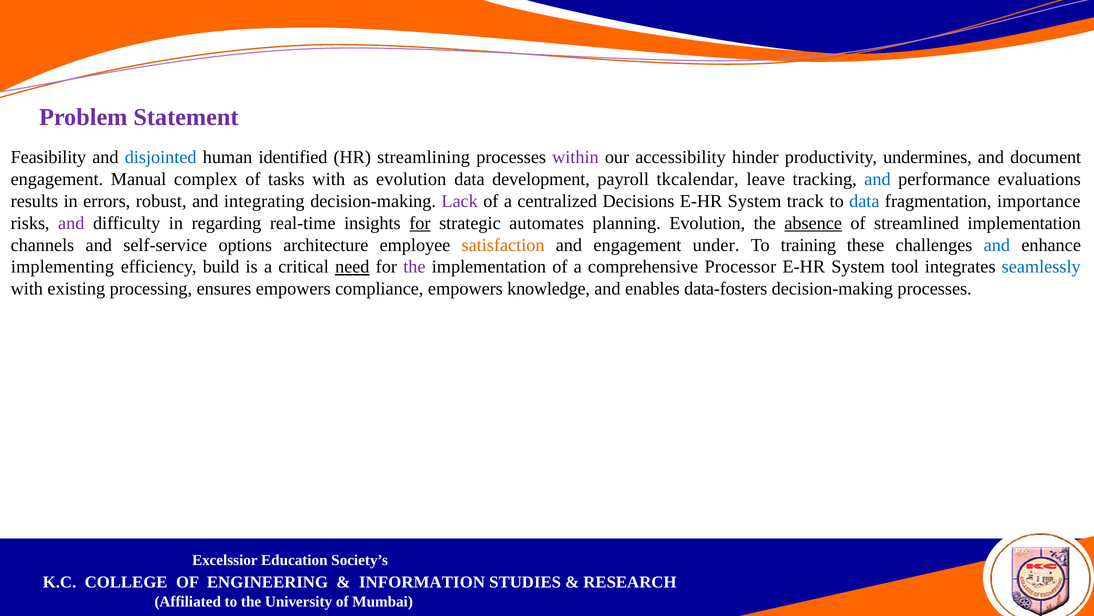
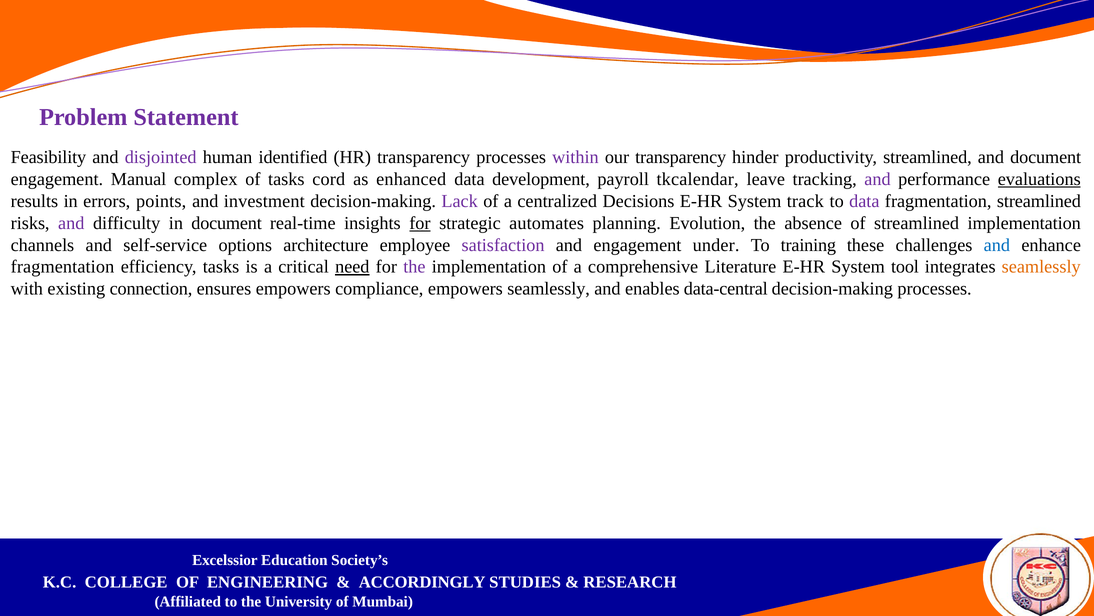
disjointed colour: blue -> purple
HR streamlining: streamlining -> transparency
our accessibility: accessibility -> transparency
productivity undermines: undermines -> streamlined
tasks with: with -> cord
as evolution: evolution -> enhanced
and at (877, 179) colour: blue -> purple
evaluations underline: none -> present
robust: robust -> points
integrating: integrating -> investment
data at (864, 201) colour: blue -> purple
fragmentation importance: importance -> streamlined
in regarding: regarding -> document
absence underline: present -> none
satisfaction colour: orange -> purple
implementing at (62, 267): implementing -> fragmentation
efficiency build: build -> tasks
Processor: Processor -> Literature
seamlessly at (1041, 267) colour: blue -> orange
processing: processing -> connection
empowers knowledge: knowledge -> seamlessly
data-fosters: data-fosters -> data-central
INFORMATION: INFORMATION -> ACCORDINGLY
